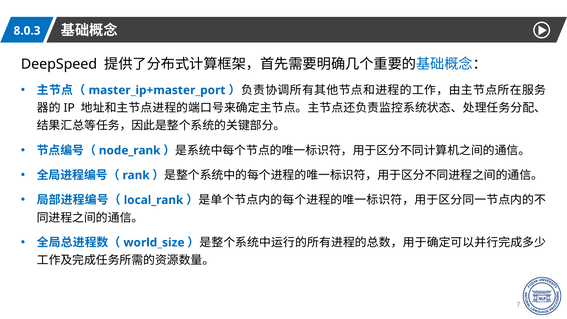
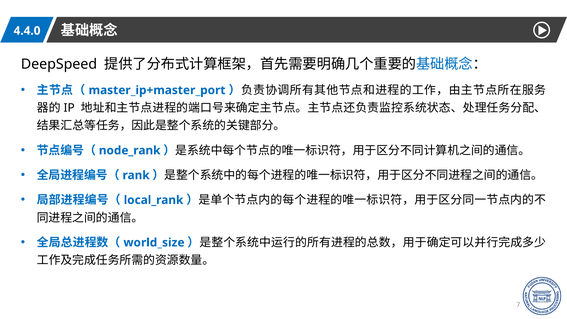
8.0.3: 8.0.3 -> 4.4.0
